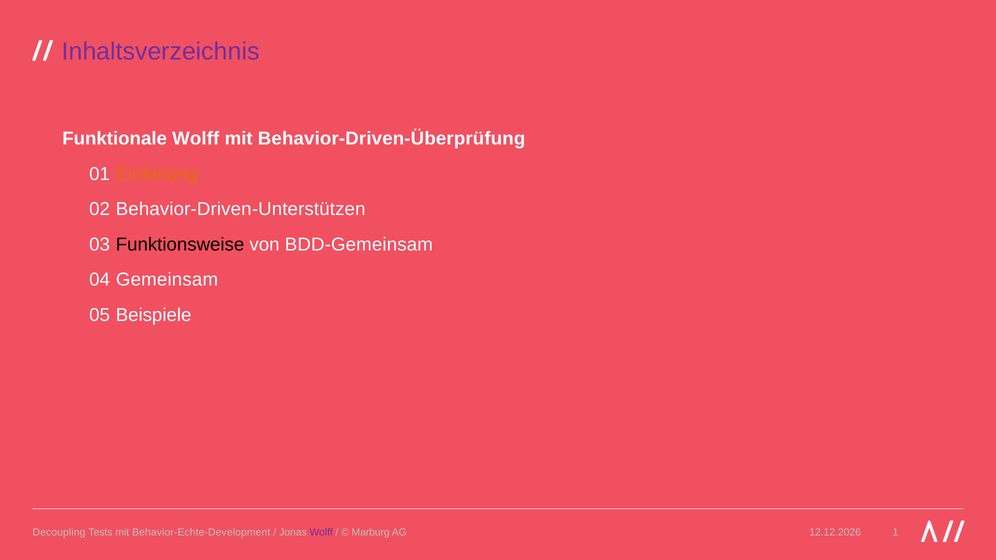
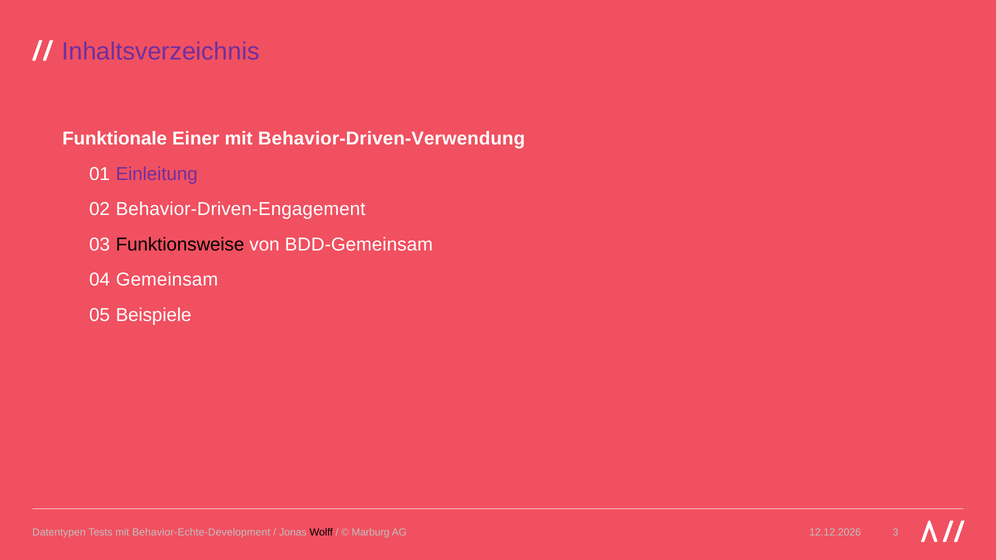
Funktionale Wolff: Wolff -> Einer
Behavior-Driven-Überprüfung: Behavior-Driven-Überprüfung -> Behavior-Driven-Verwendung
Einleitung colour: orange -> purple
Behavior-Driven-Unterstützen: Behavior-Driven-Unterstützen -> Behavior-Driven-Engagement
Decoupling: Decoupling -> Datentypen
Wolff at (321, 532) colour: purple -> black
1: 1 -> 3
